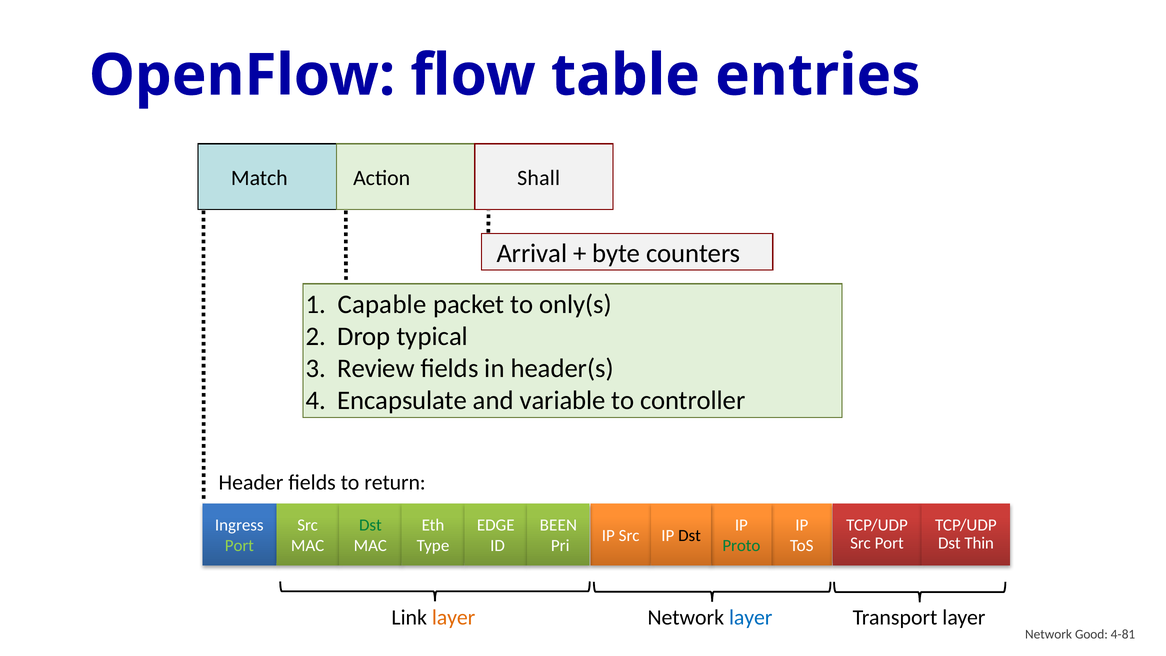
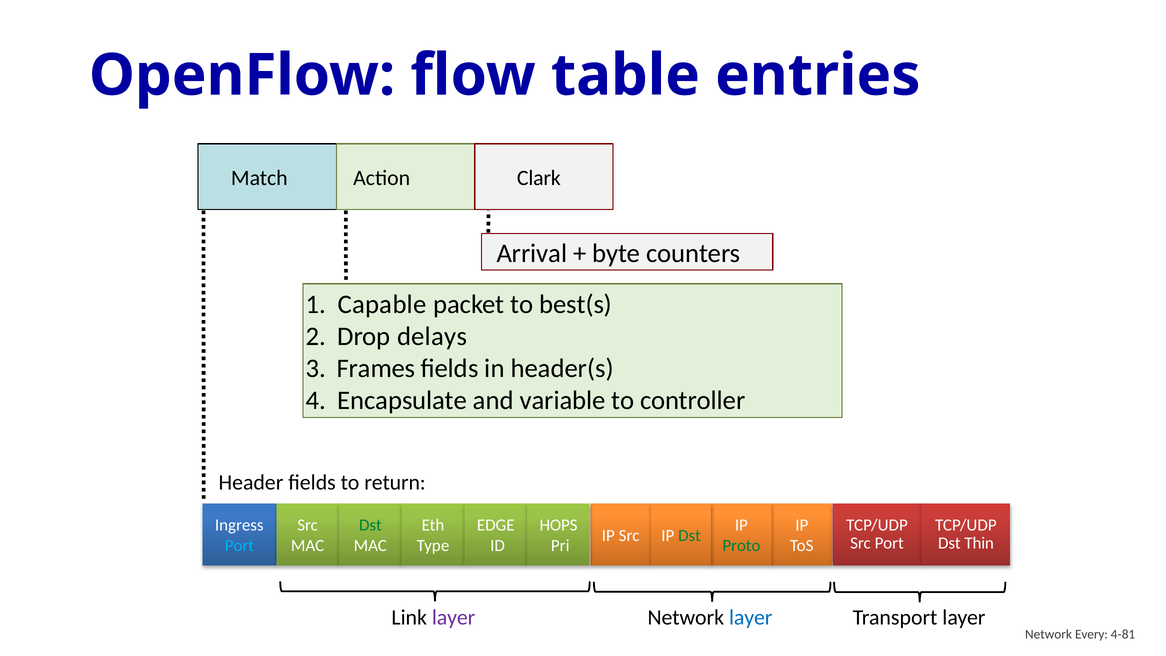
Shall: Shall -> Clark
only(s: only(s -> best(s
typical: typical -> delays
Review: Review -> Frames
BEEN: BEEN -> HOPS
Dst at (689, 535) colour: black -> green
Port at (239, 546) colour: light green -> light blue
layer at (454, 617) colour: orange -> purple
Good: Good -> Every
